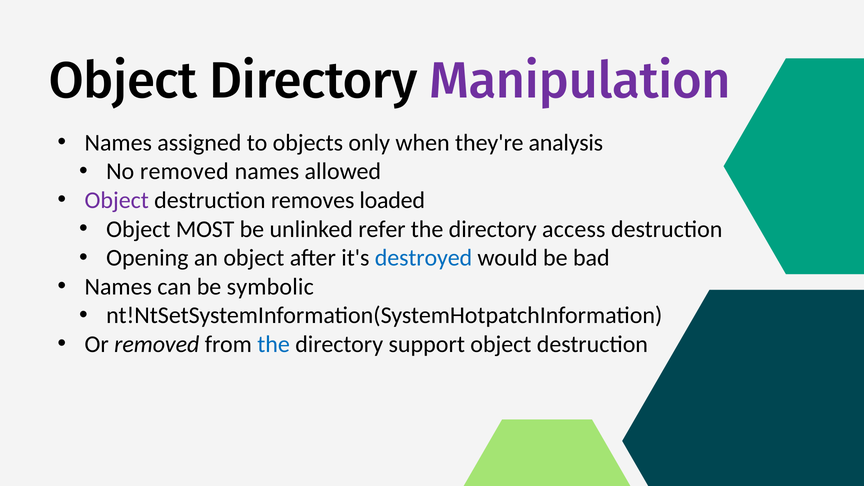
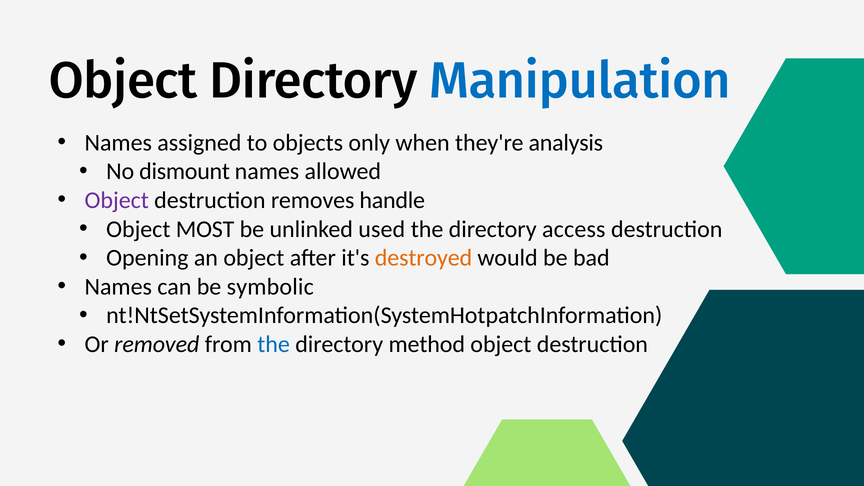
Manipulation colour: purple -> blue
No removed: removed -> dismount
loaded: loaded -> handle
refer: refer -> used
destroyed colour: blue -> orange
support: support -> method
